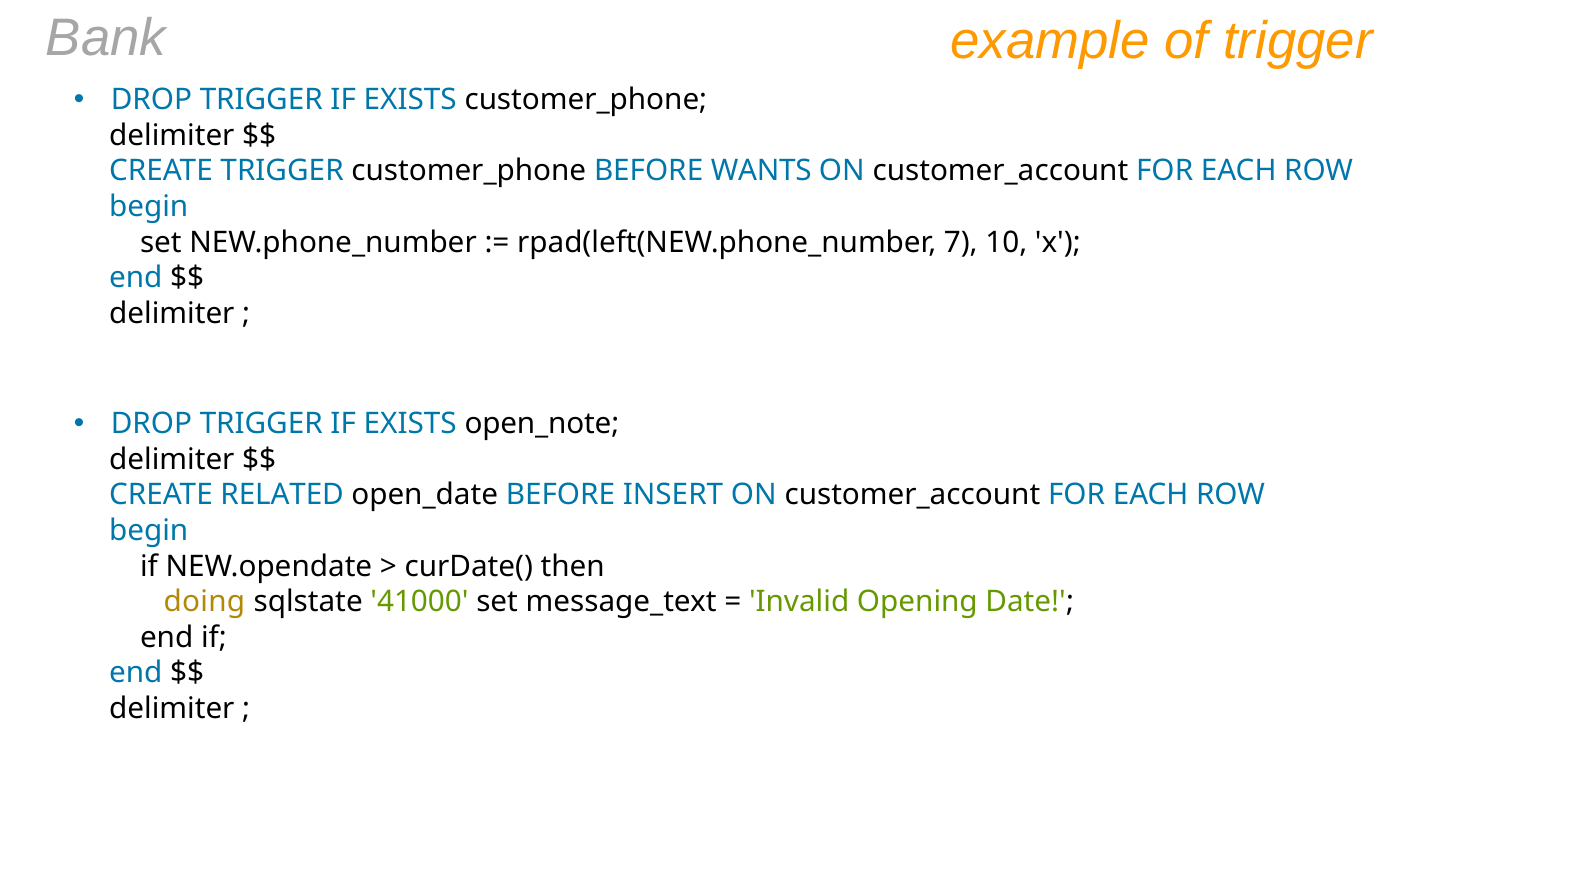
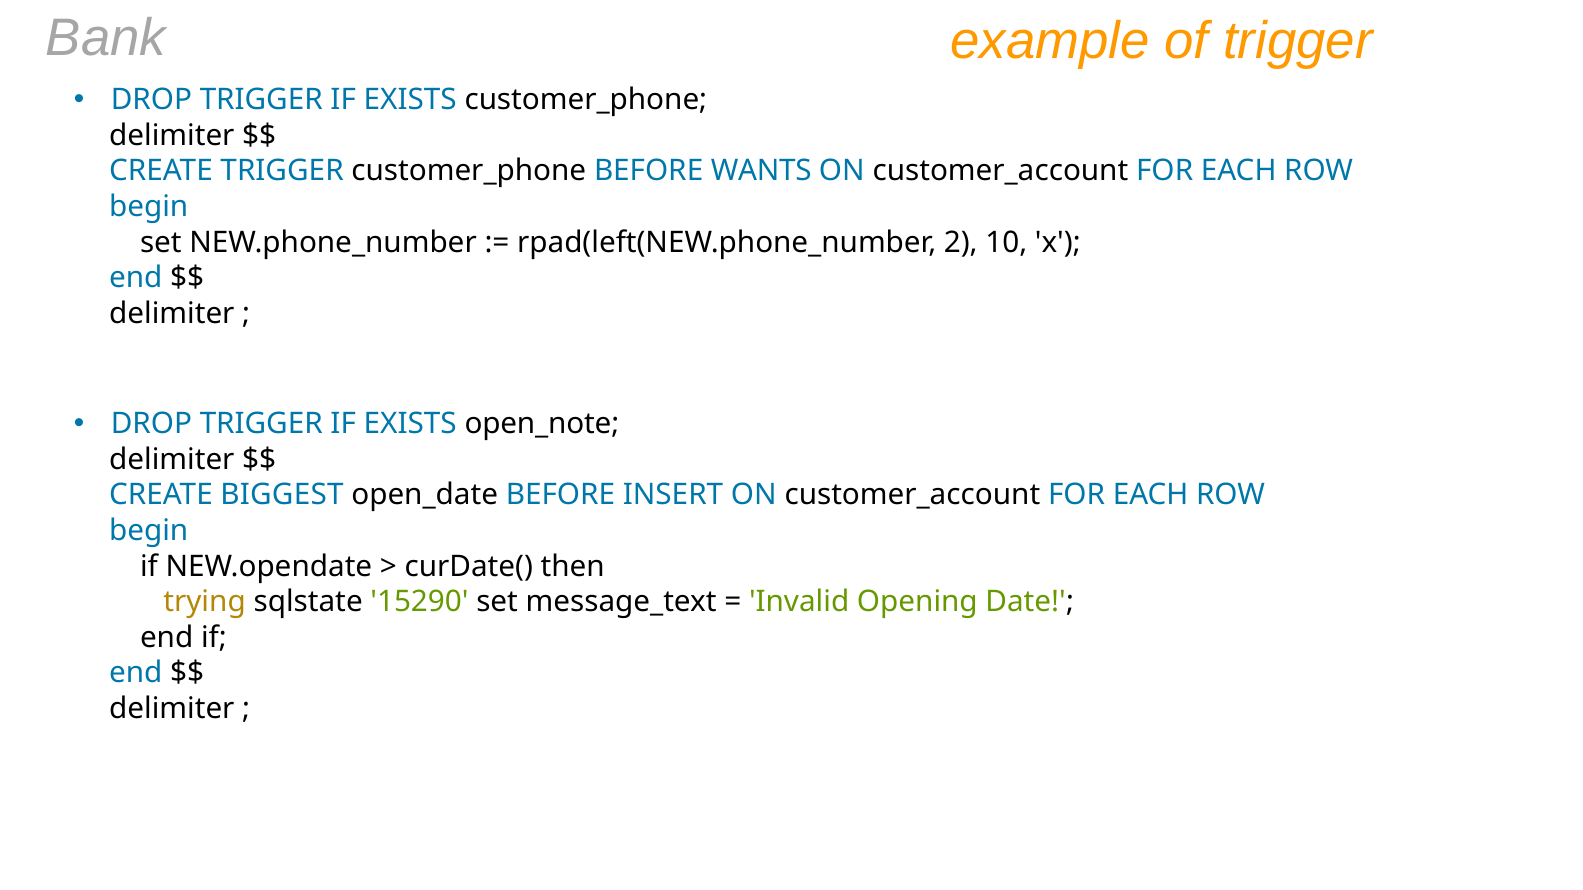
7: 7 -> 2
RELATED: RELATED -> BIGGEST
doing: doing -> trying
41000: 41000 -> 15290
